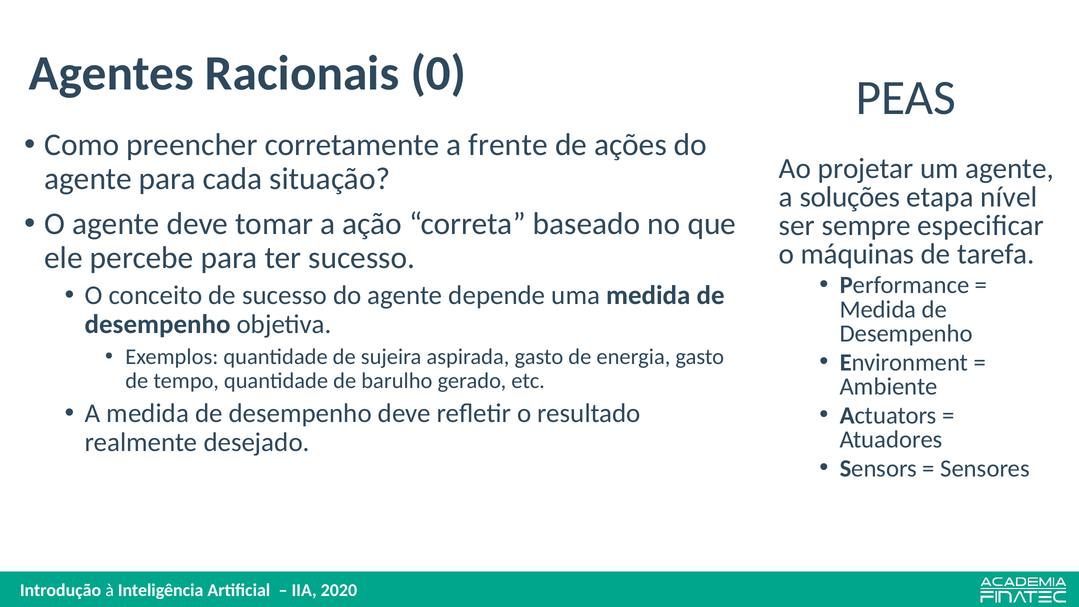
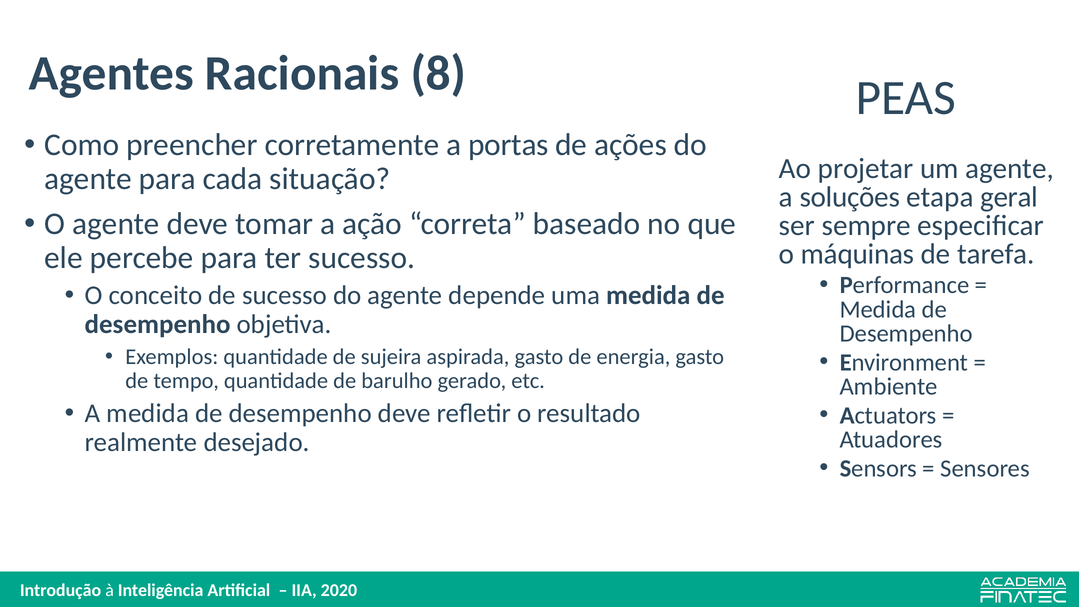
0: 0 -> 8
frente: frente -> portas
nível: nível -> geral
